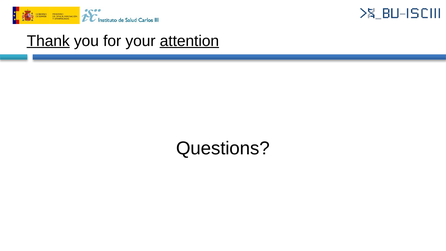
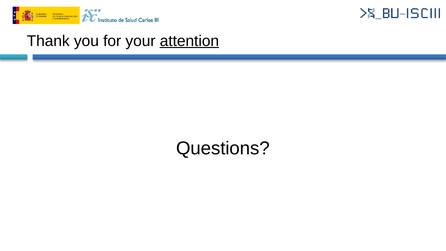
Thank underline: present -> none
